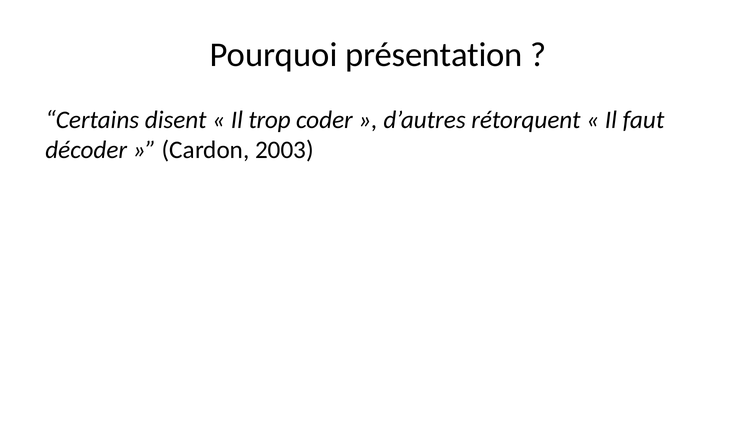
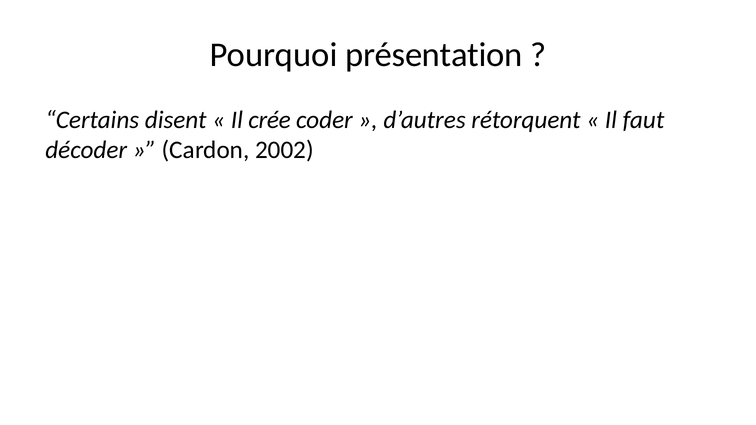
trop: trop -> crée
2003: 2003 -> 2002
